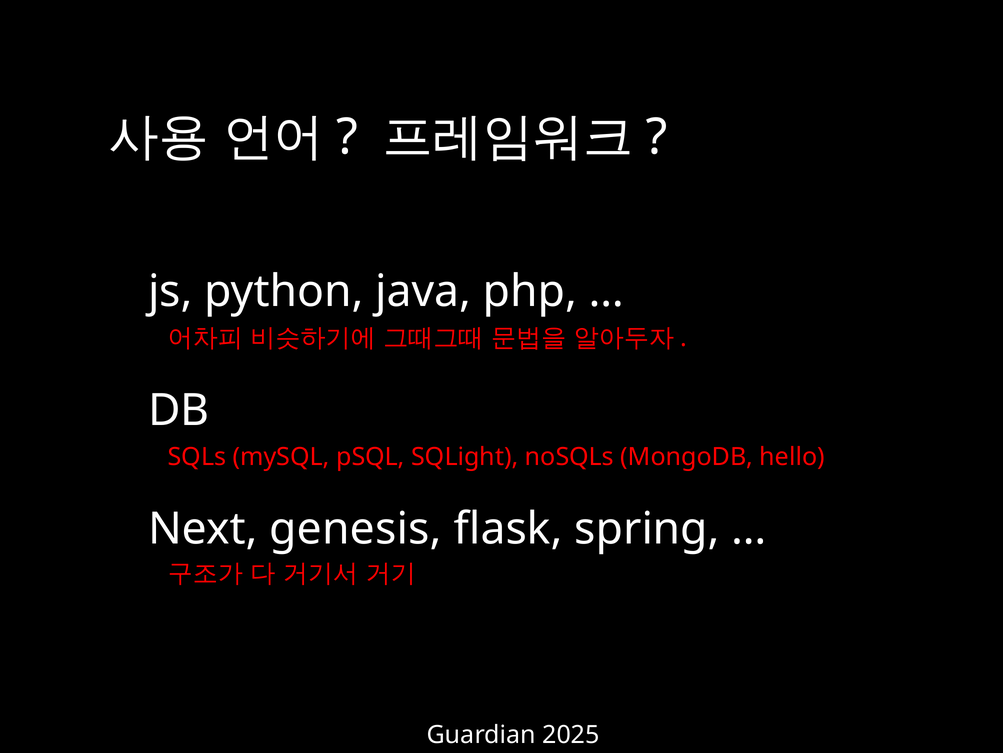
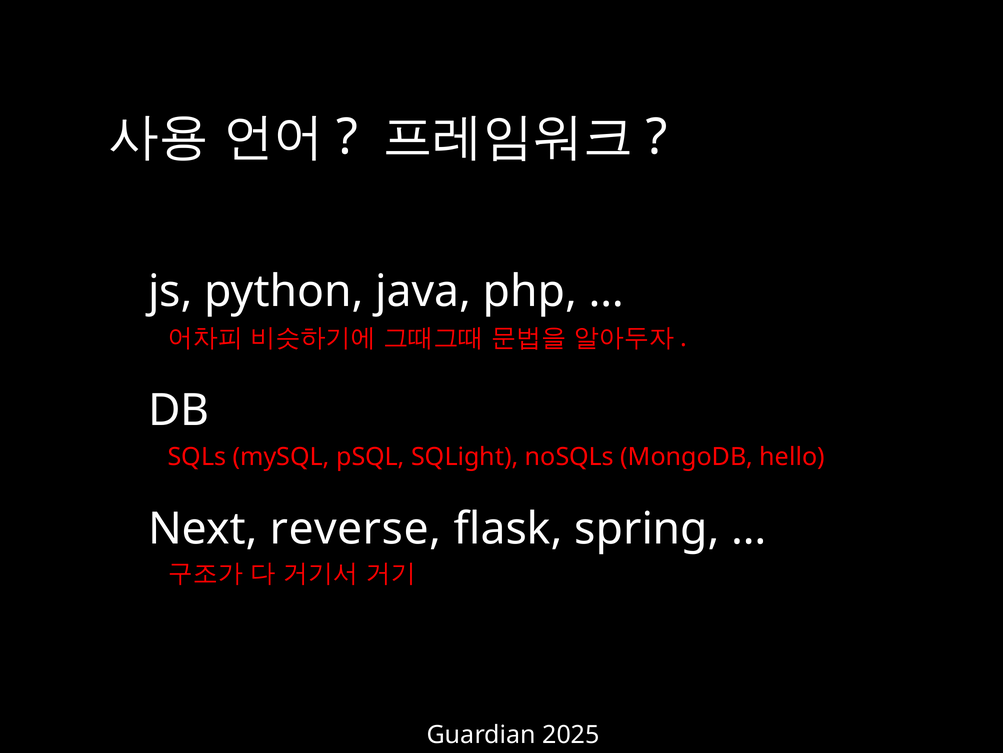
genesis: genesis -> reverse
